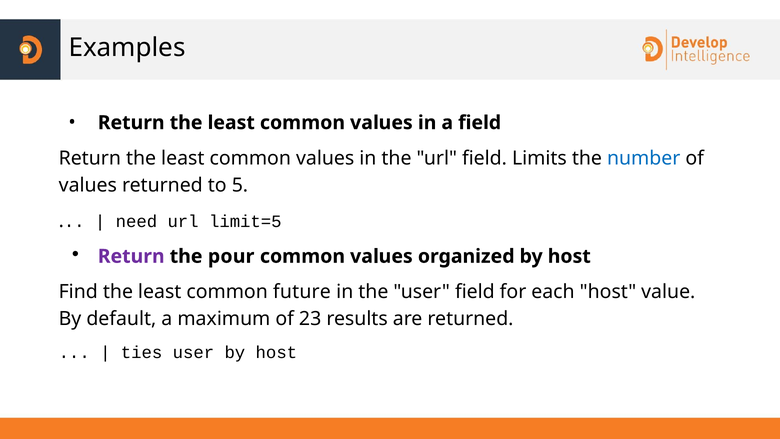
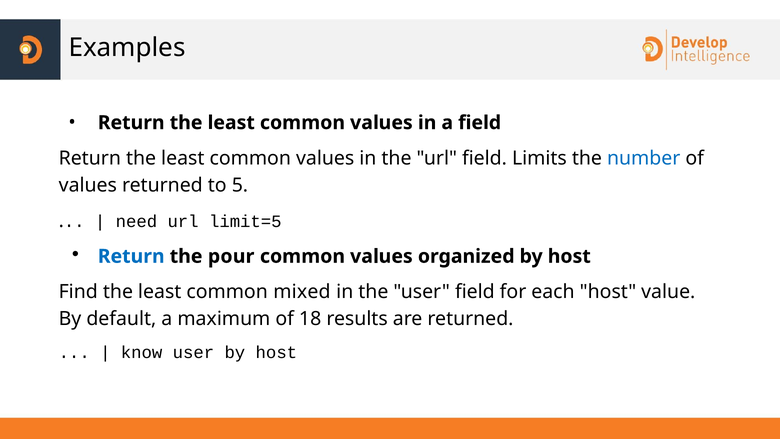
Return at (131, 256) colour: purple -> blue
future: future -> mixed
23: 23 -> 18
ties: ties -> know
